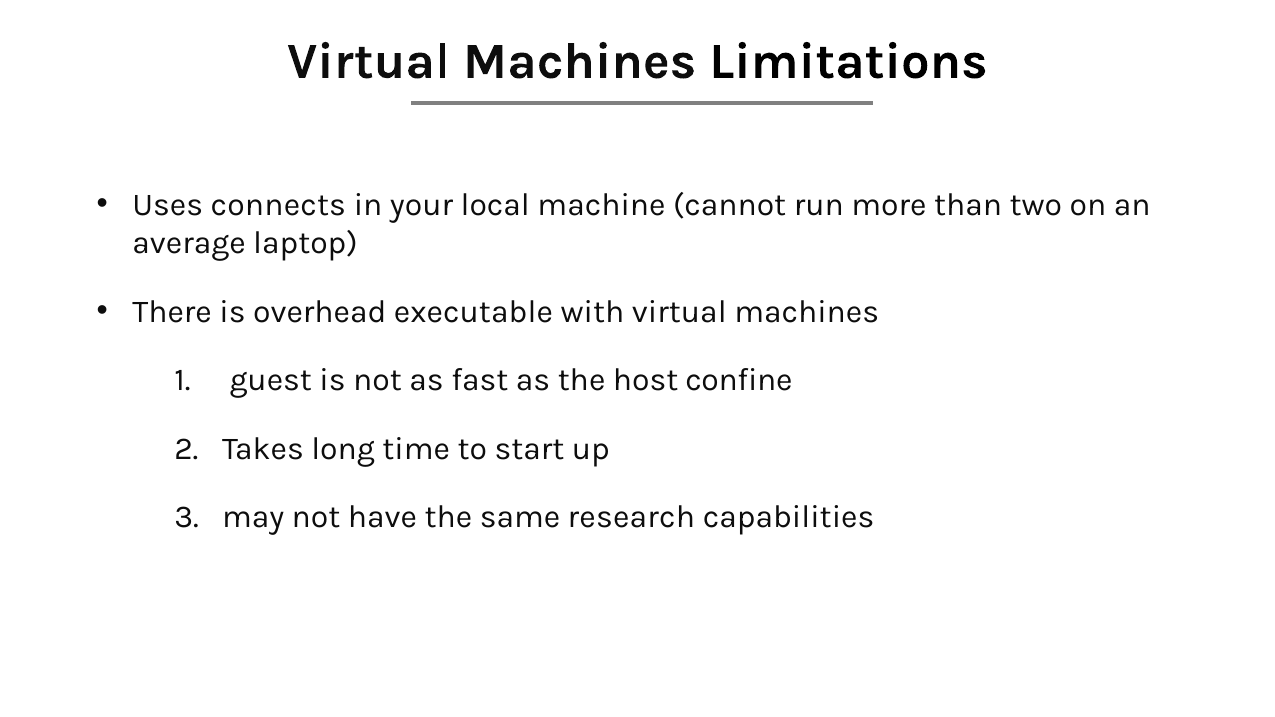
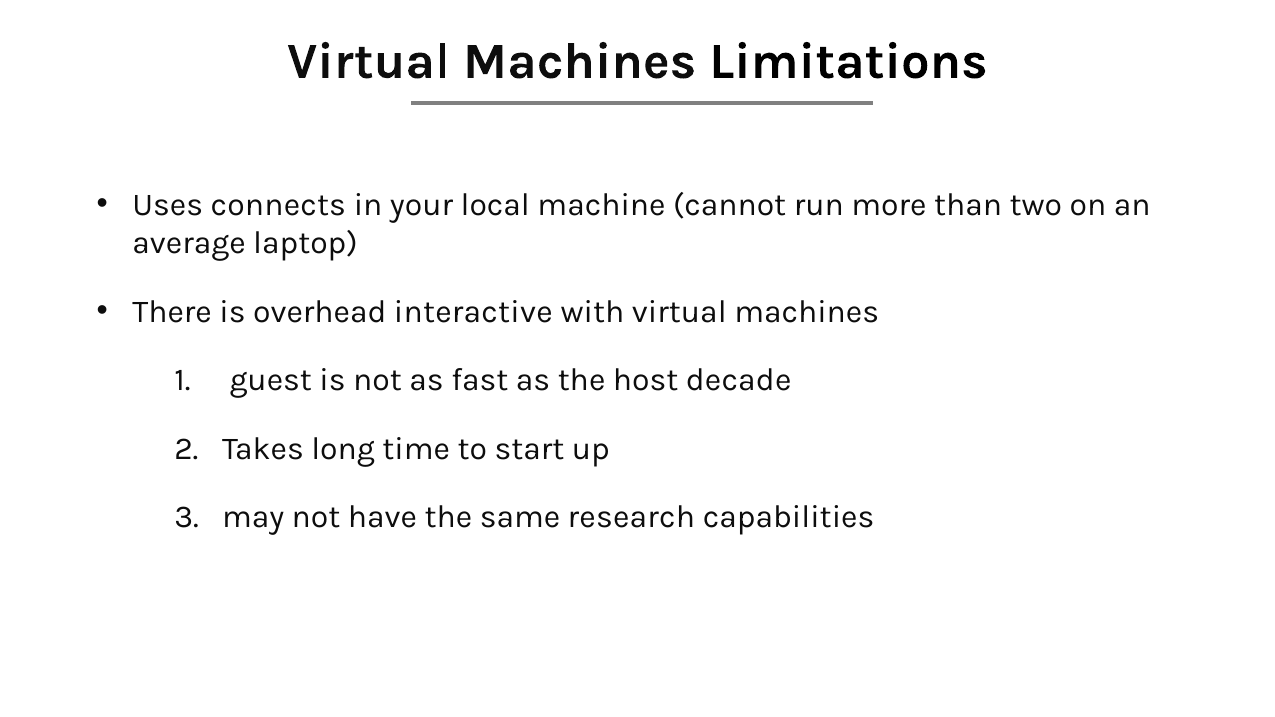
executable: executable -> interactive
confine: confine -> decade
